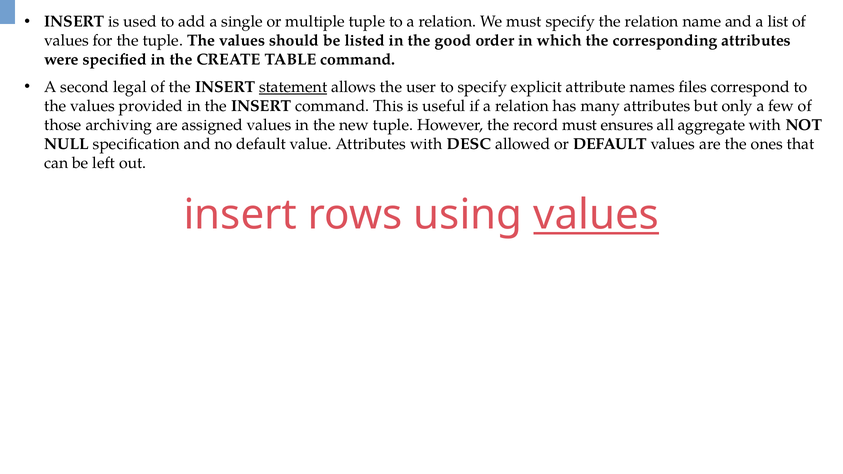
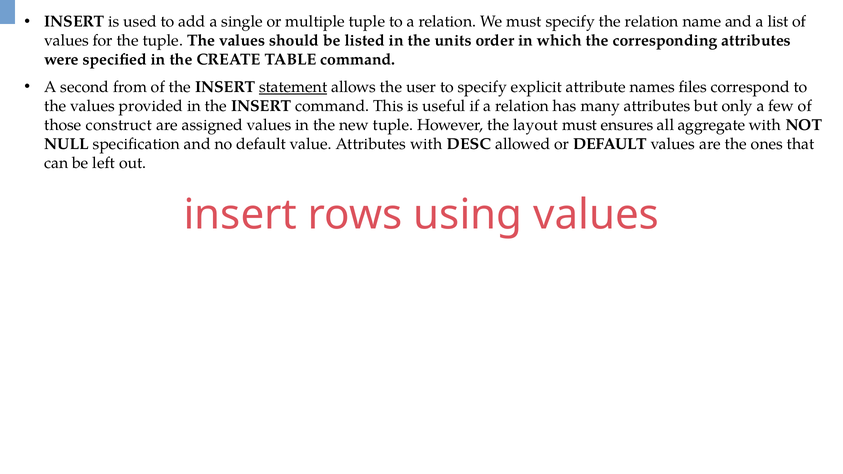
good: good -> units
legal: legal -> from
archiving: archiving -> construct
record: record -> layout
values at (596, 215) underline: present -> none
